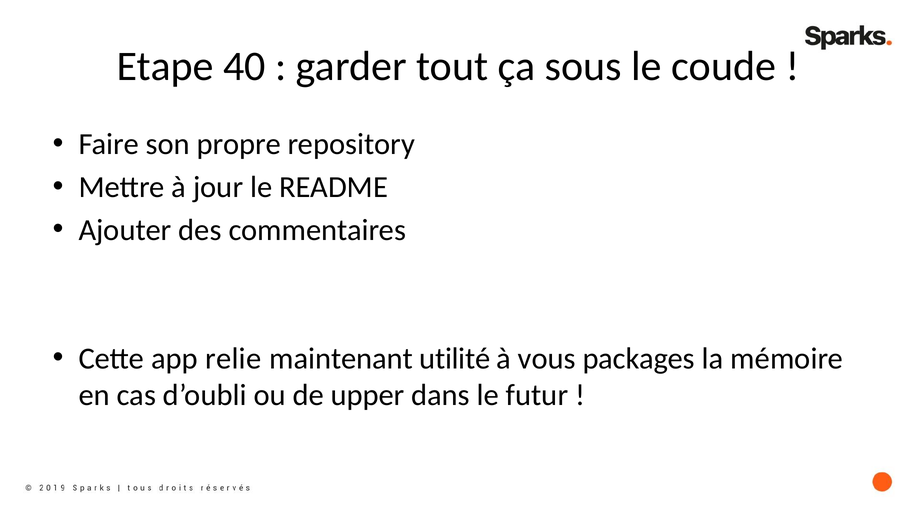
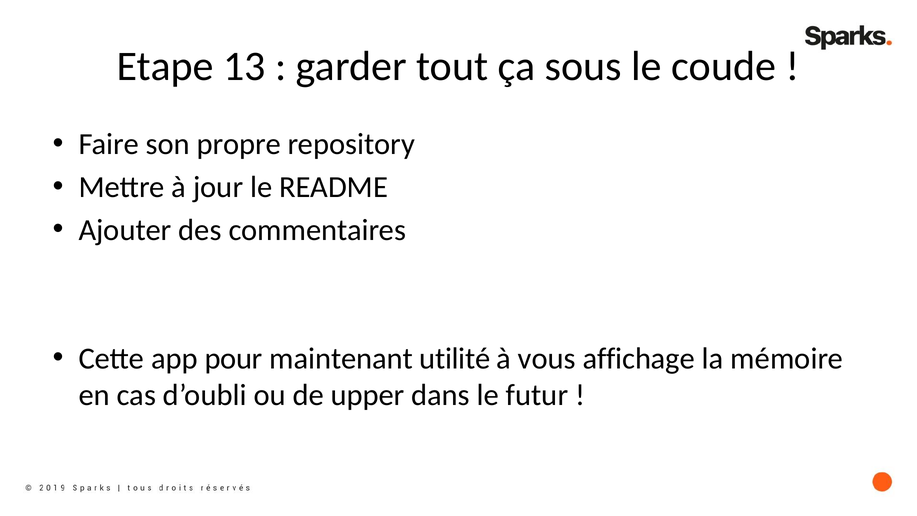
40: 40 -> 13
relie: relie -> pour
packages: packages -> affichage
